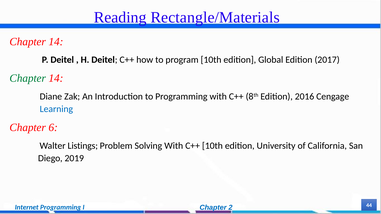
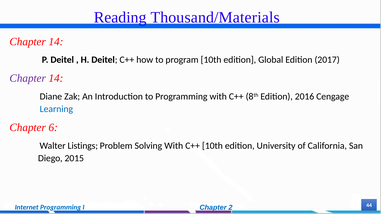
Rectangle/Materials: Rectangle/Materials -> Thousand/Materials
Chapter at (28, 78) colour: green -> purple
2019: 2019 -> 2015
